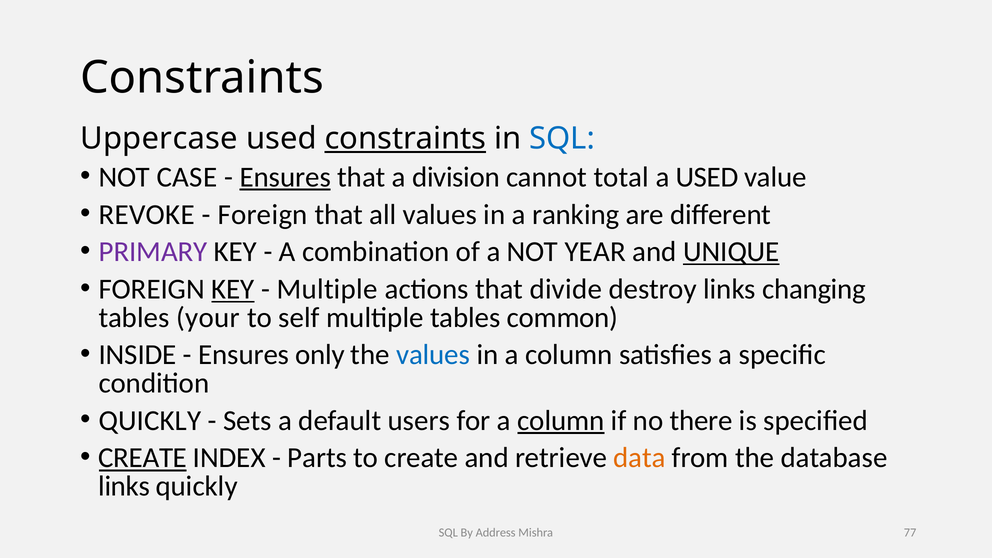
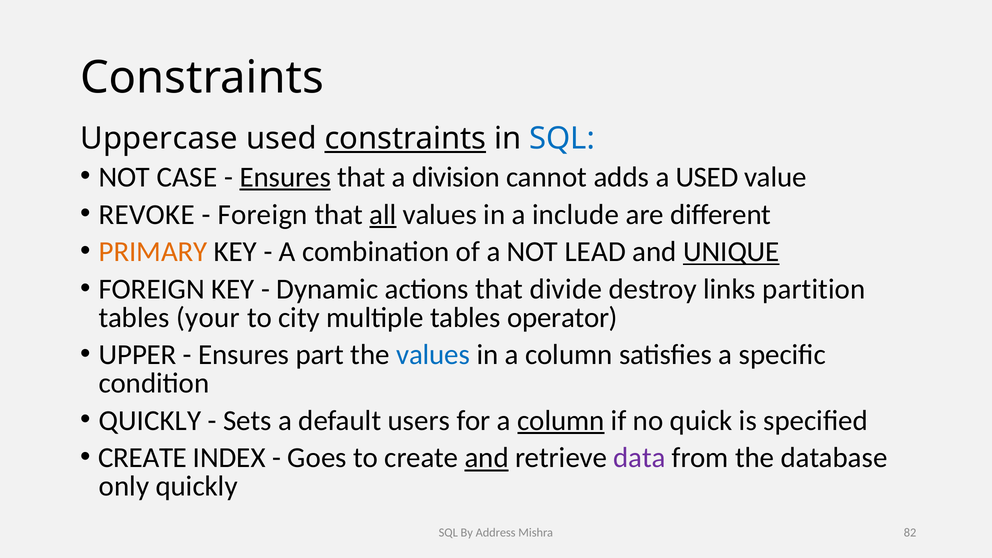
total: total -> adds
all underline: none -> present
ranking: ranking -> include
PRIMARY colour: purple -> orange
YEAR: YEAR -> LEAD
KEY at (233, 289) underline: present -> none
Multiple at (327, 289): Multiple -> Dynamic
changing: changing -> partition
self: self -> city
common: common -> operator
INSIDE: INSIDE -> UPPER
only: only -> part
there: there -> quick
CREATE at (143, 458) underline: present -> none
Parts: Parts -> Goes
and at (487, 458) underline: none -> present
data colour: orange -> purple
links at (124, 486): links -> only
77: 77 -> 82
